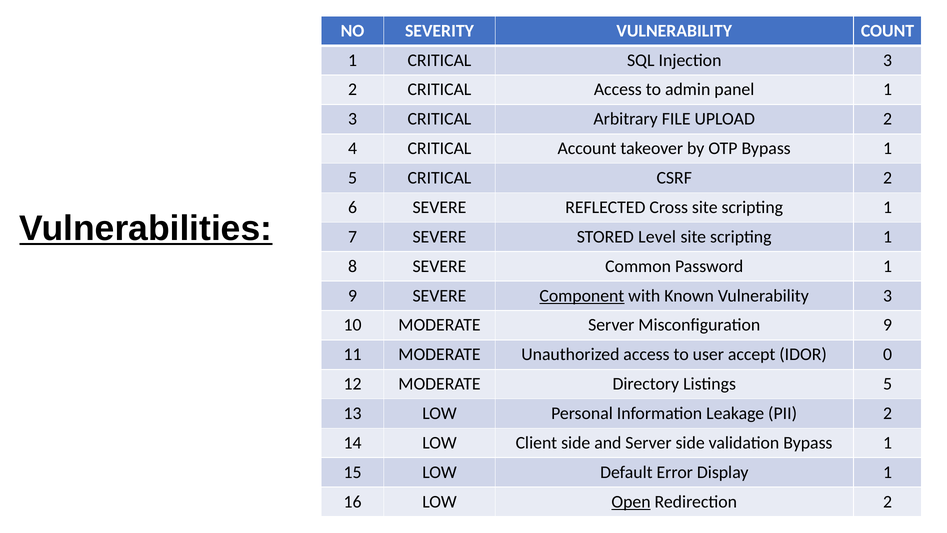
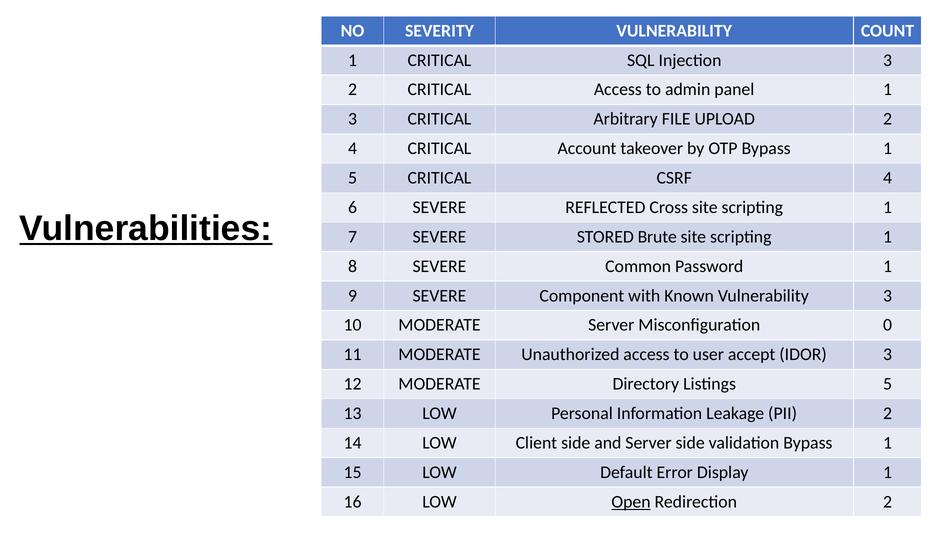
CSRF 2: 2 -> 4
Level: Level -> Brute
Component underline: present -> none
Misconfiguration 9: 9 -> 0
IDOR 0: 0 -> 3
